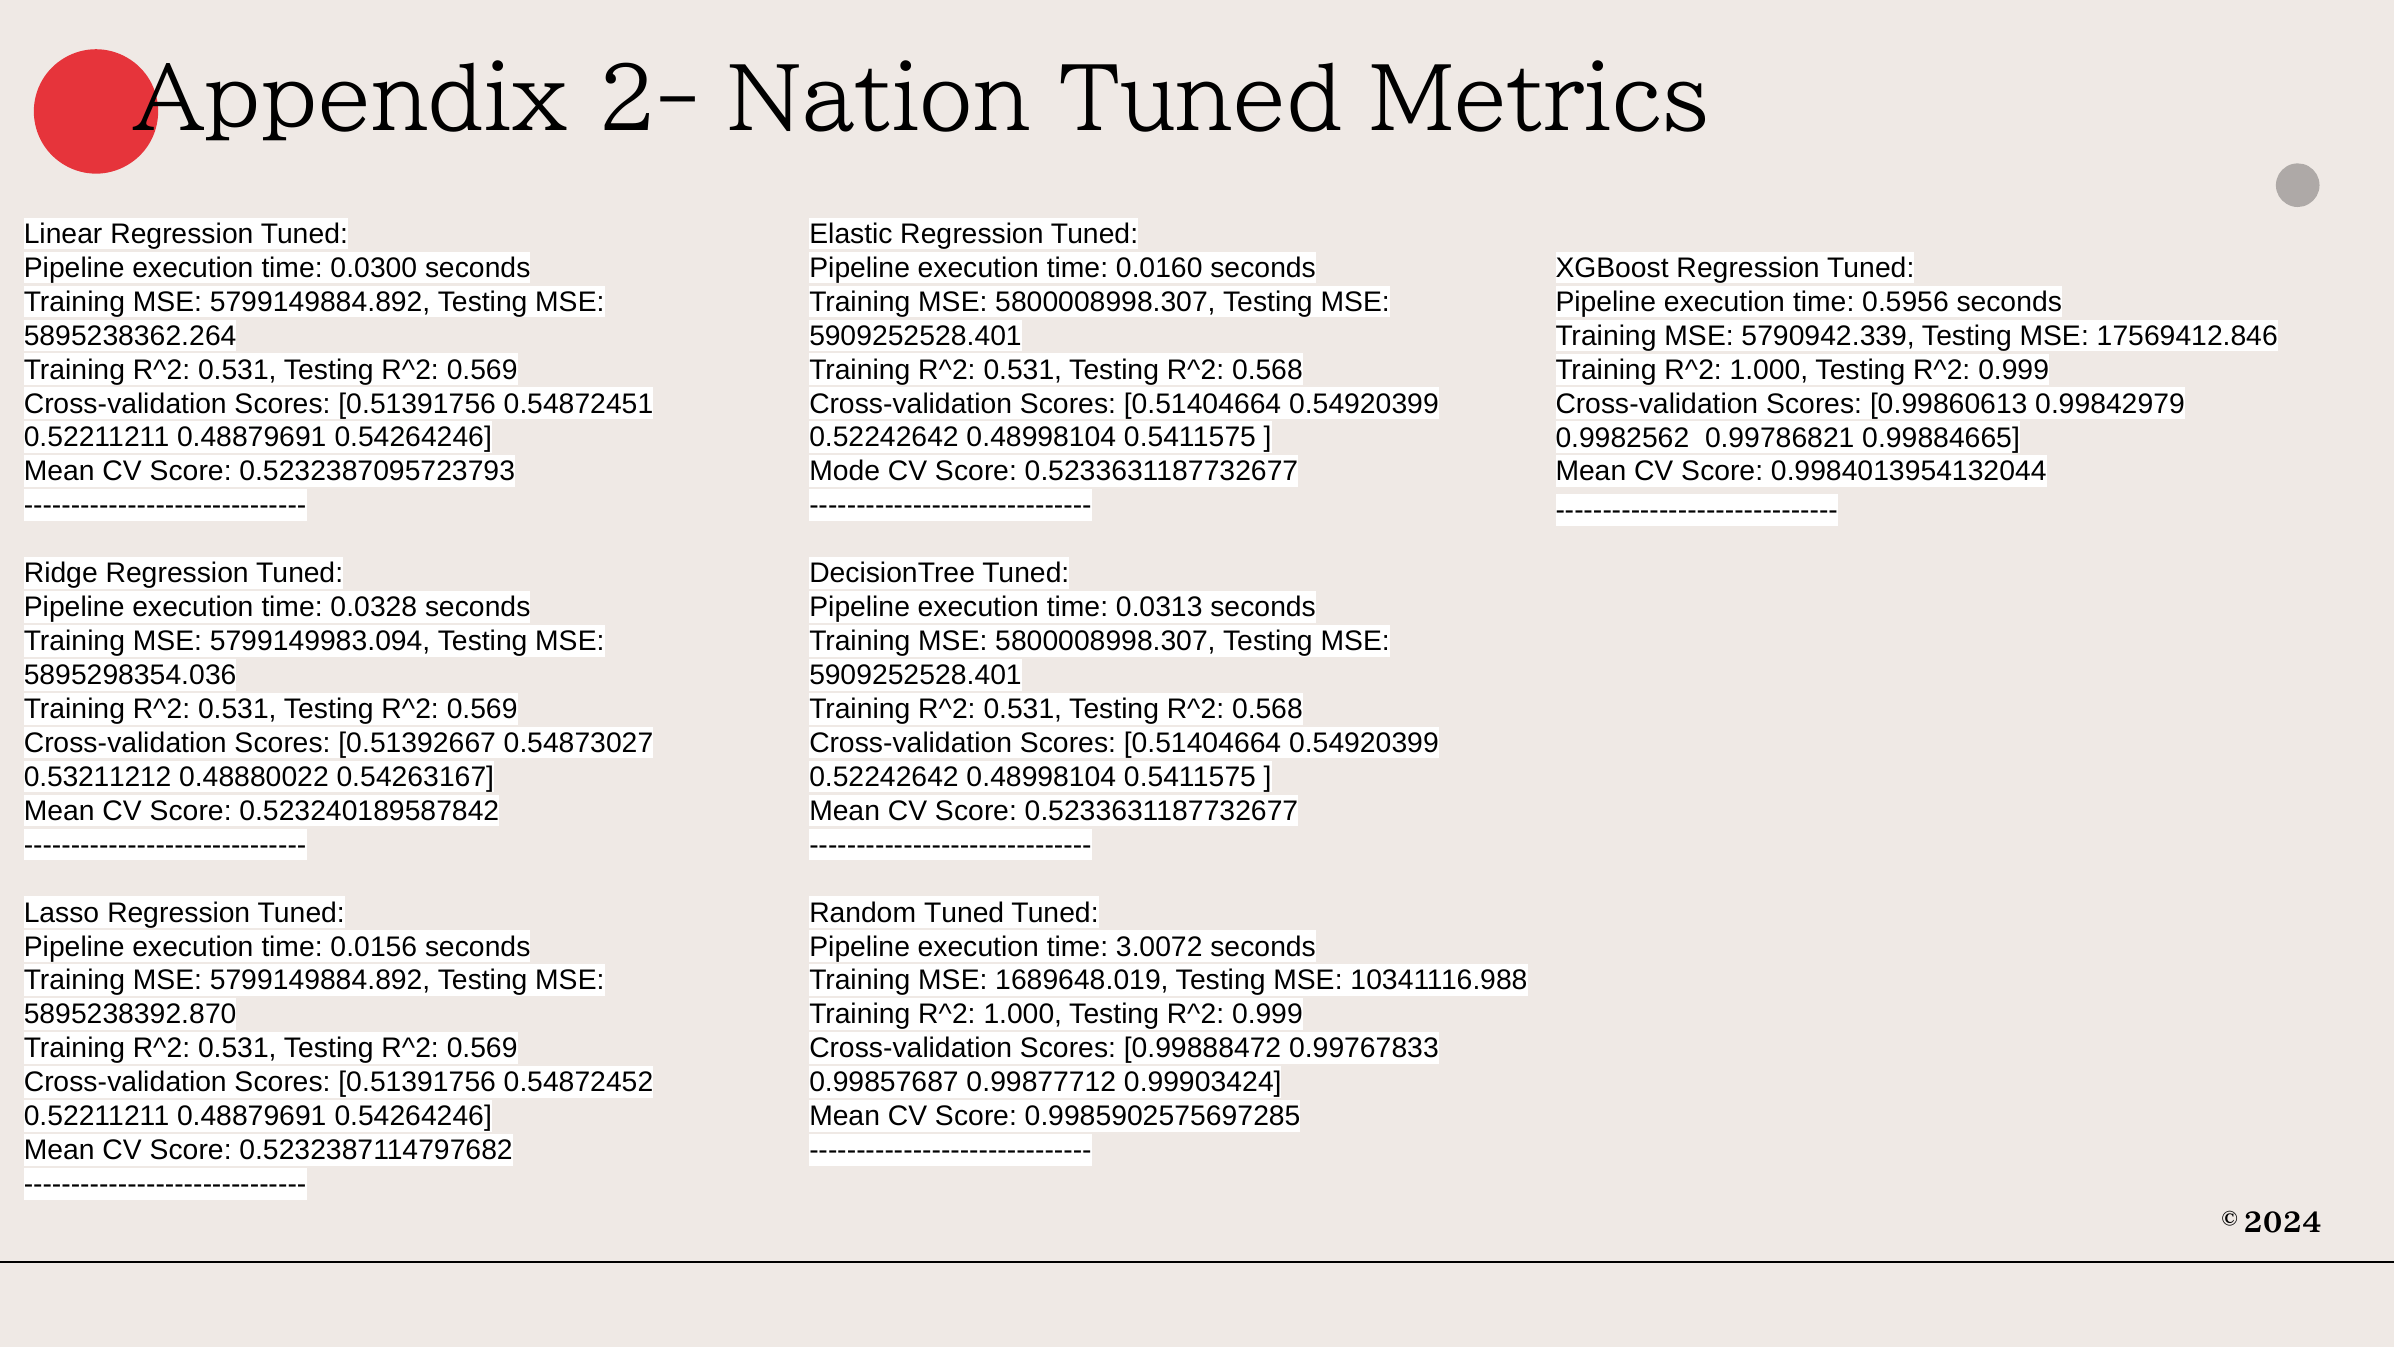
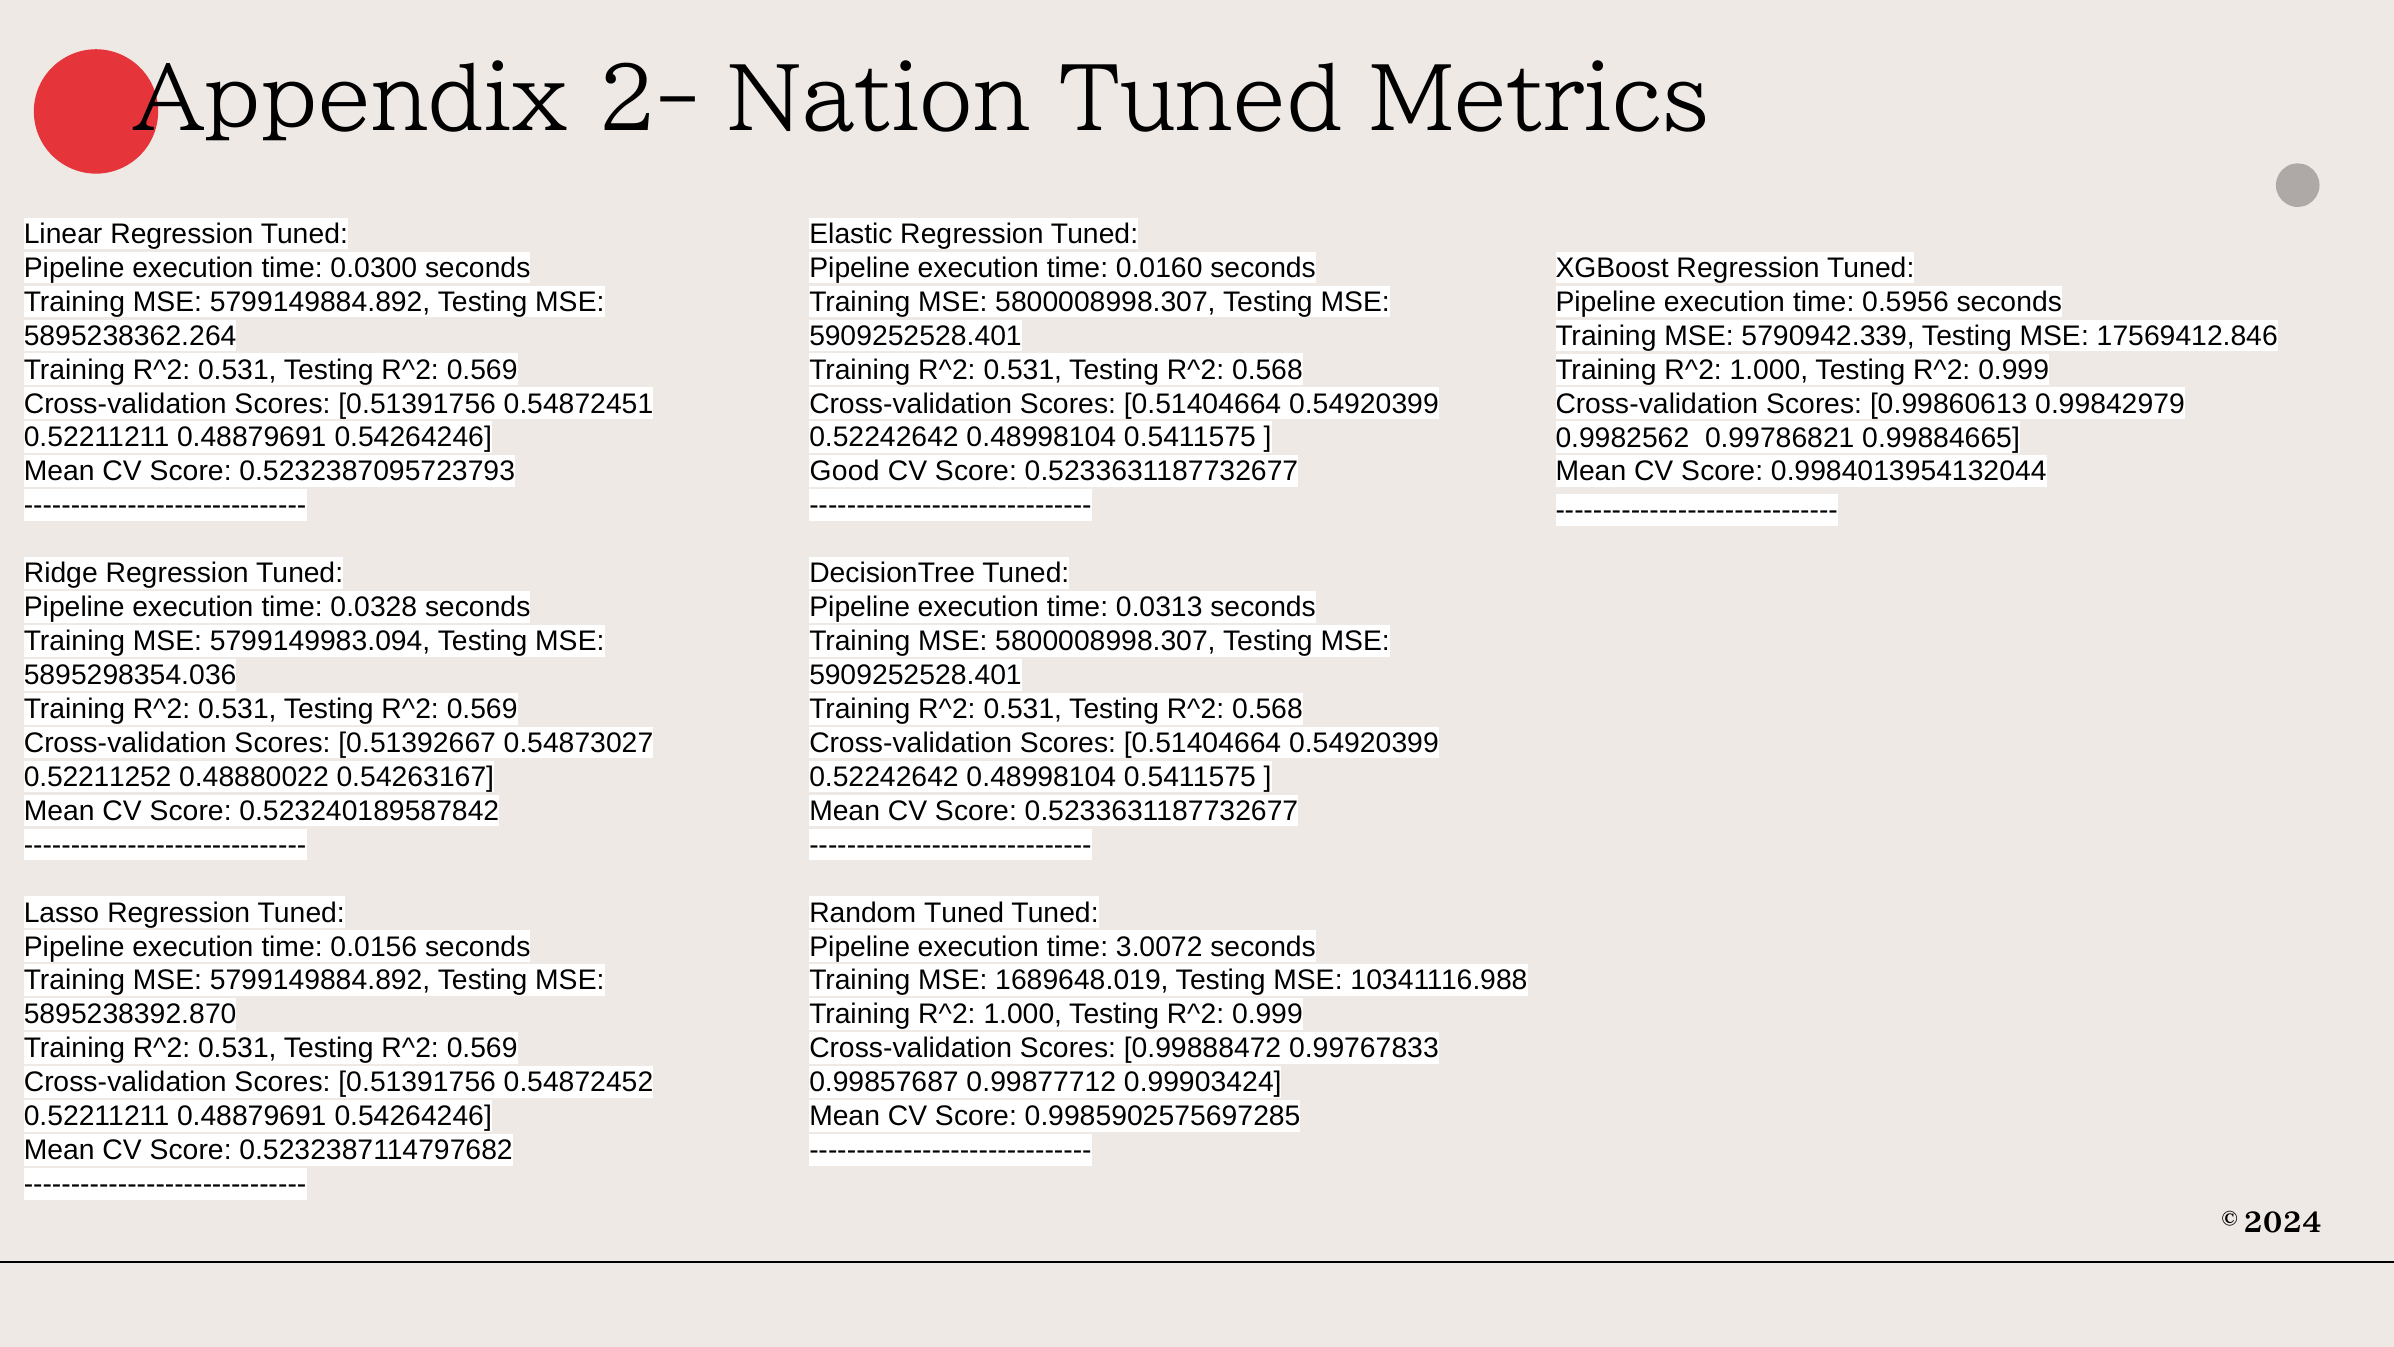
Mode: Mode -> Good
0.53211212: 0.53211212 -> 0.52211252
